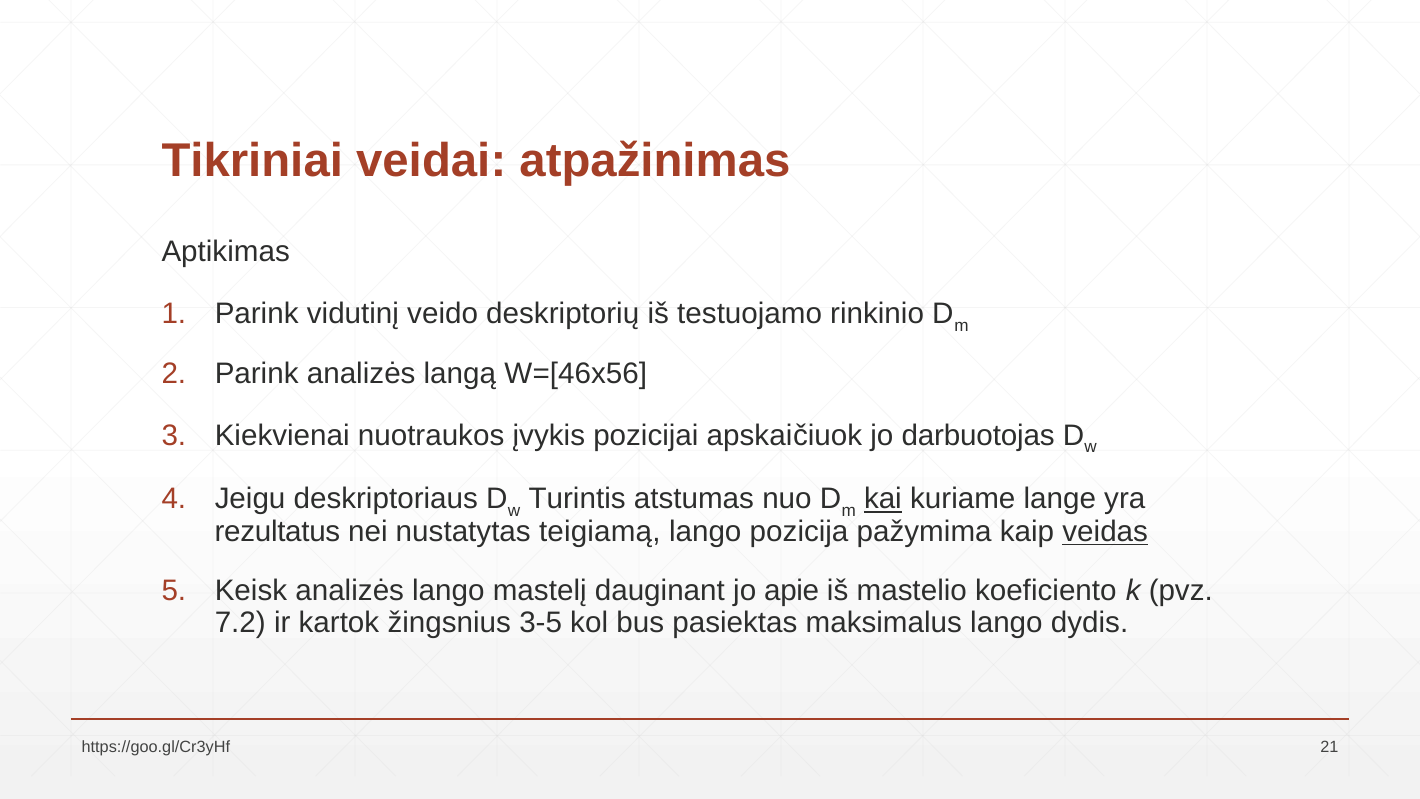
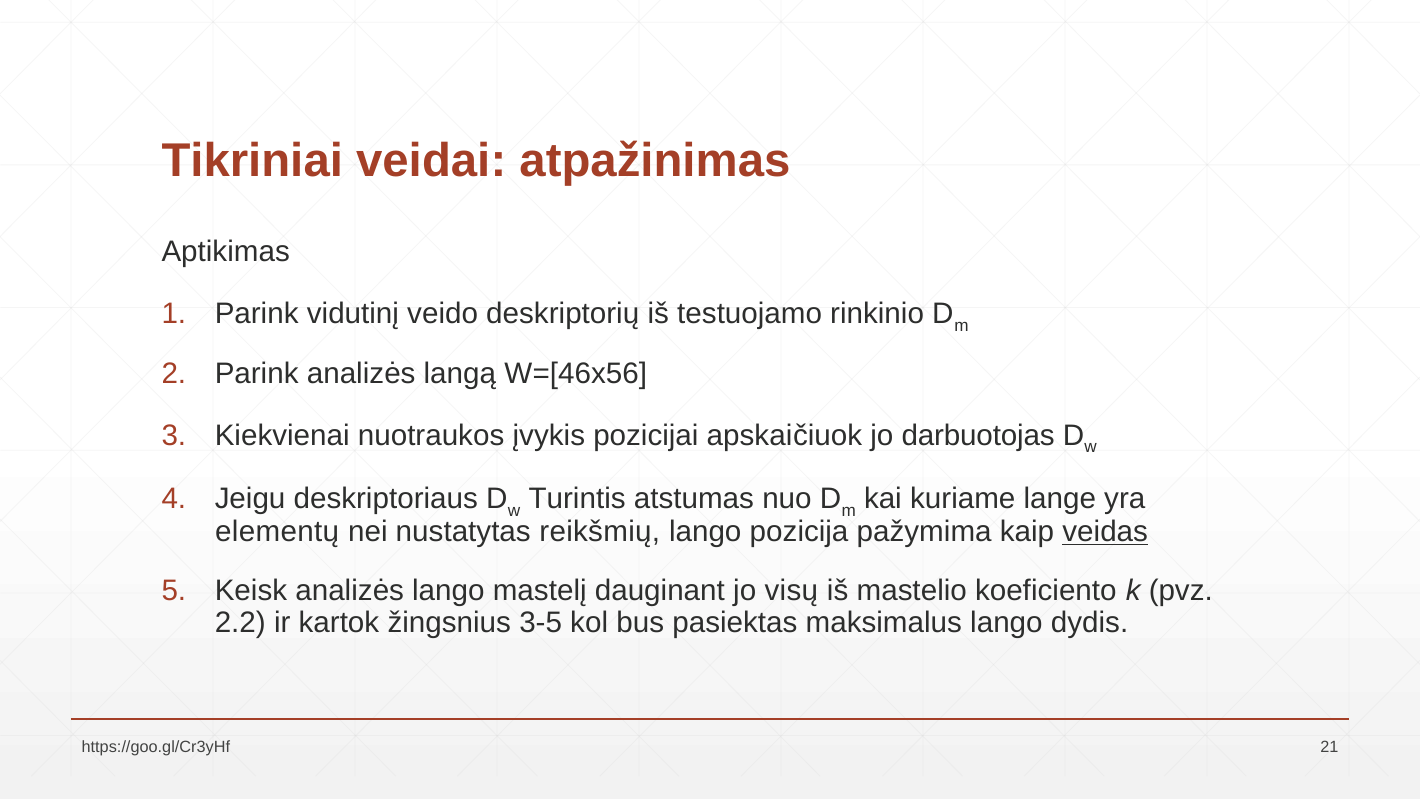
kai underline: present -> none
rezultatus: rezultatus -> elementų
teigiamą: teigiamą -> reikšmių
apie: apie -> visų
7.2: 7.2 -> 2.2
